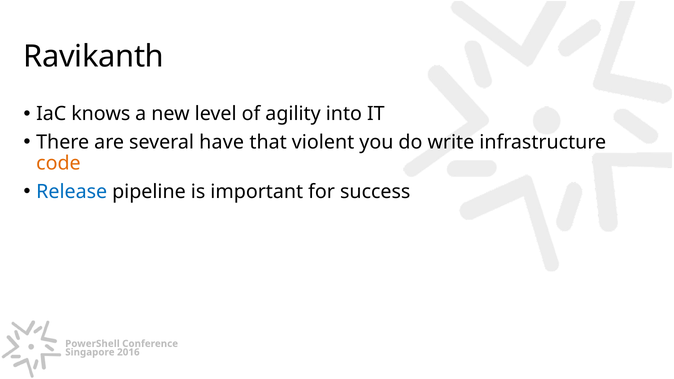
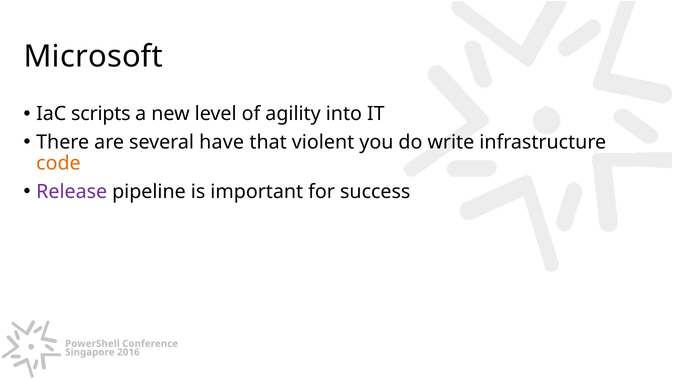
Ravikanth: Ravikanth -> Microsoft
knows: knows -> scripts
Release colour: blue -> purple
